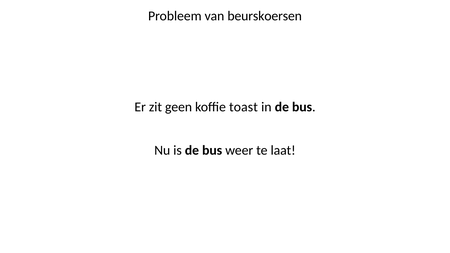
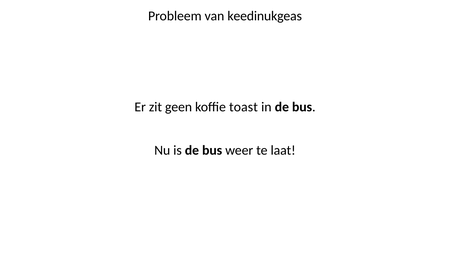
beurskoersen: beurskoersen -> keedinukgeas
